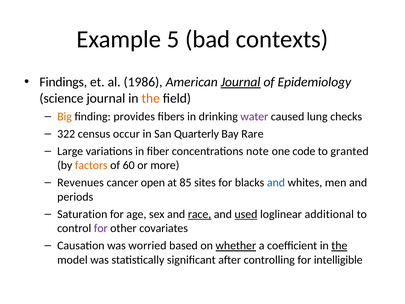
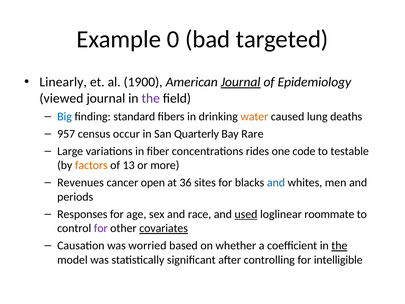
5: 5 -> 0
contexts: contexts -> targeted
Findings: Findings -> Linearly
1986: 1986 -> 1900
science: science -> viewed
the at (151, 98) colour: orange -> purple
Big colour: orange -> blue
provides: provides -> standard
water colour: purple -> orange
checks: checks -> deaths
322: 322 -> 957
note: note -> rides
granted: granted -> testable
60: 60 -> 13
85: 85 -> 36
Saturation: Saturation -> Responses
race underline: present -> none
additional: additional -> roommate
covariates underline: none -> present
whether underline: present -> none
